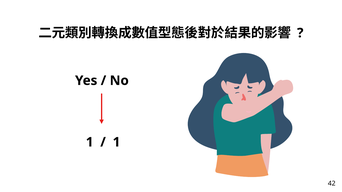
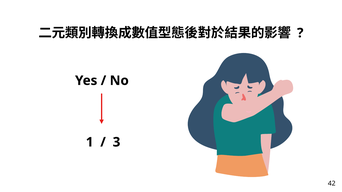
1 at (116, 142): 1 -> 3
